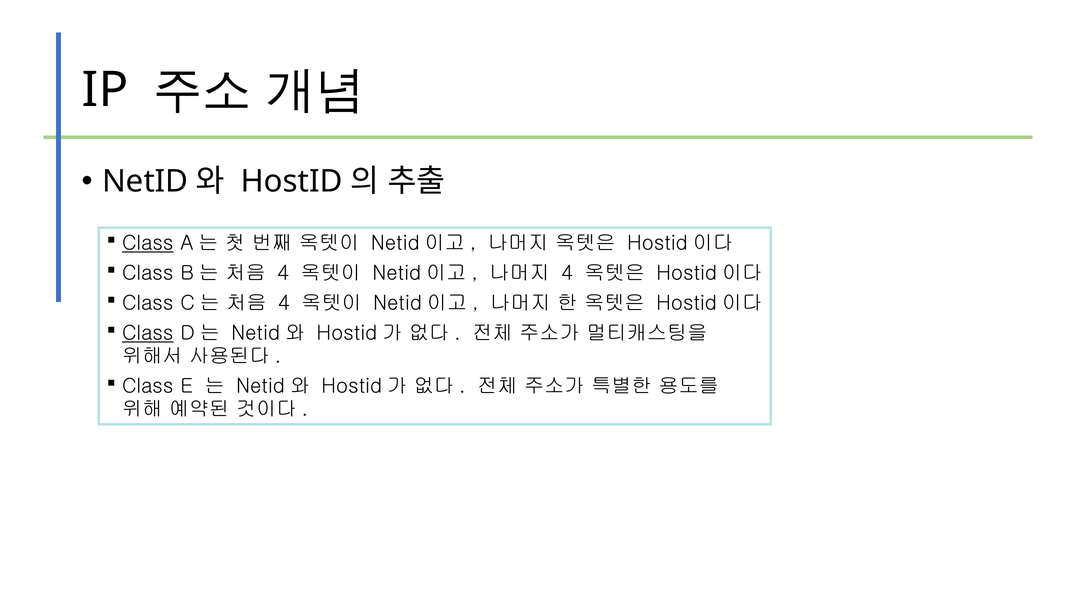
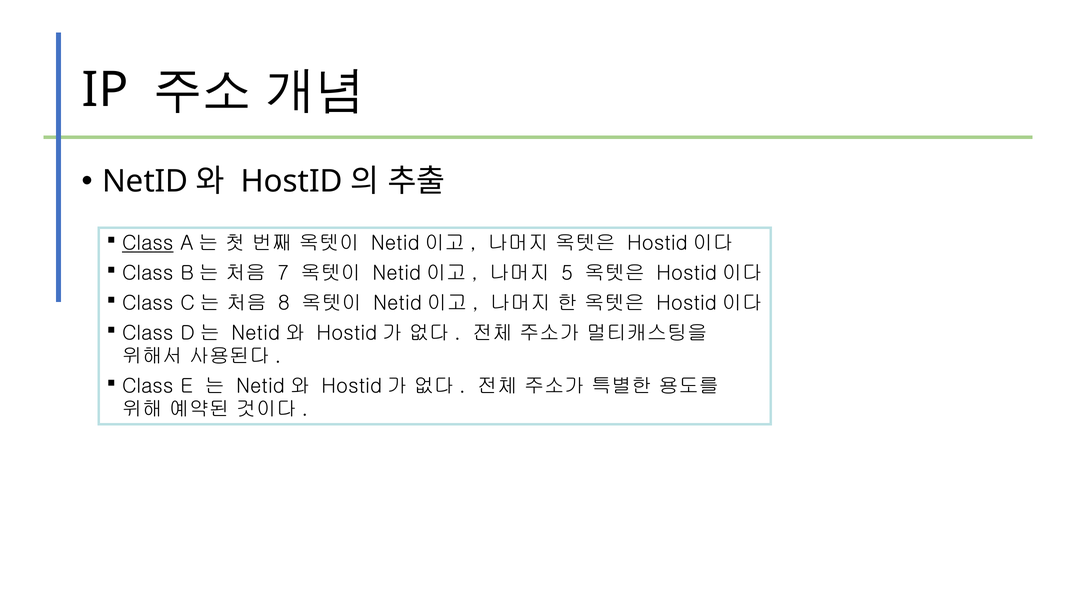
4 at (283, 274): 4 -> 7
4 at (567, 274): 4 -> 5
4 at (284, 304): 4 -> 8
Class at (148, 334) underline: present -> none
